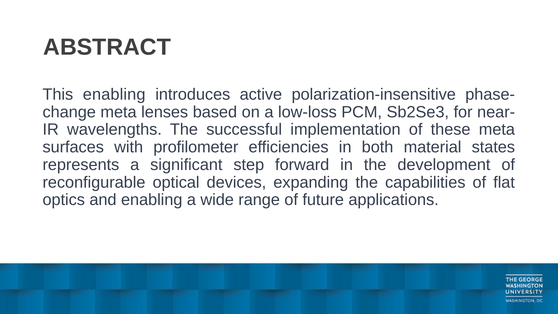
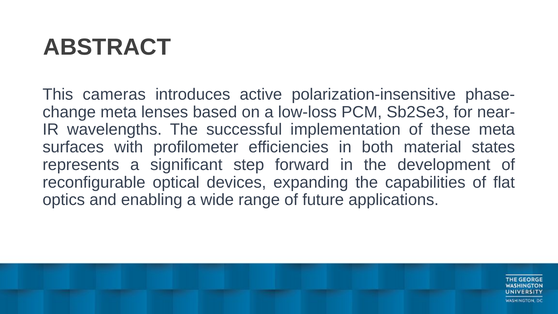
This enabling: enabling -> cameras
